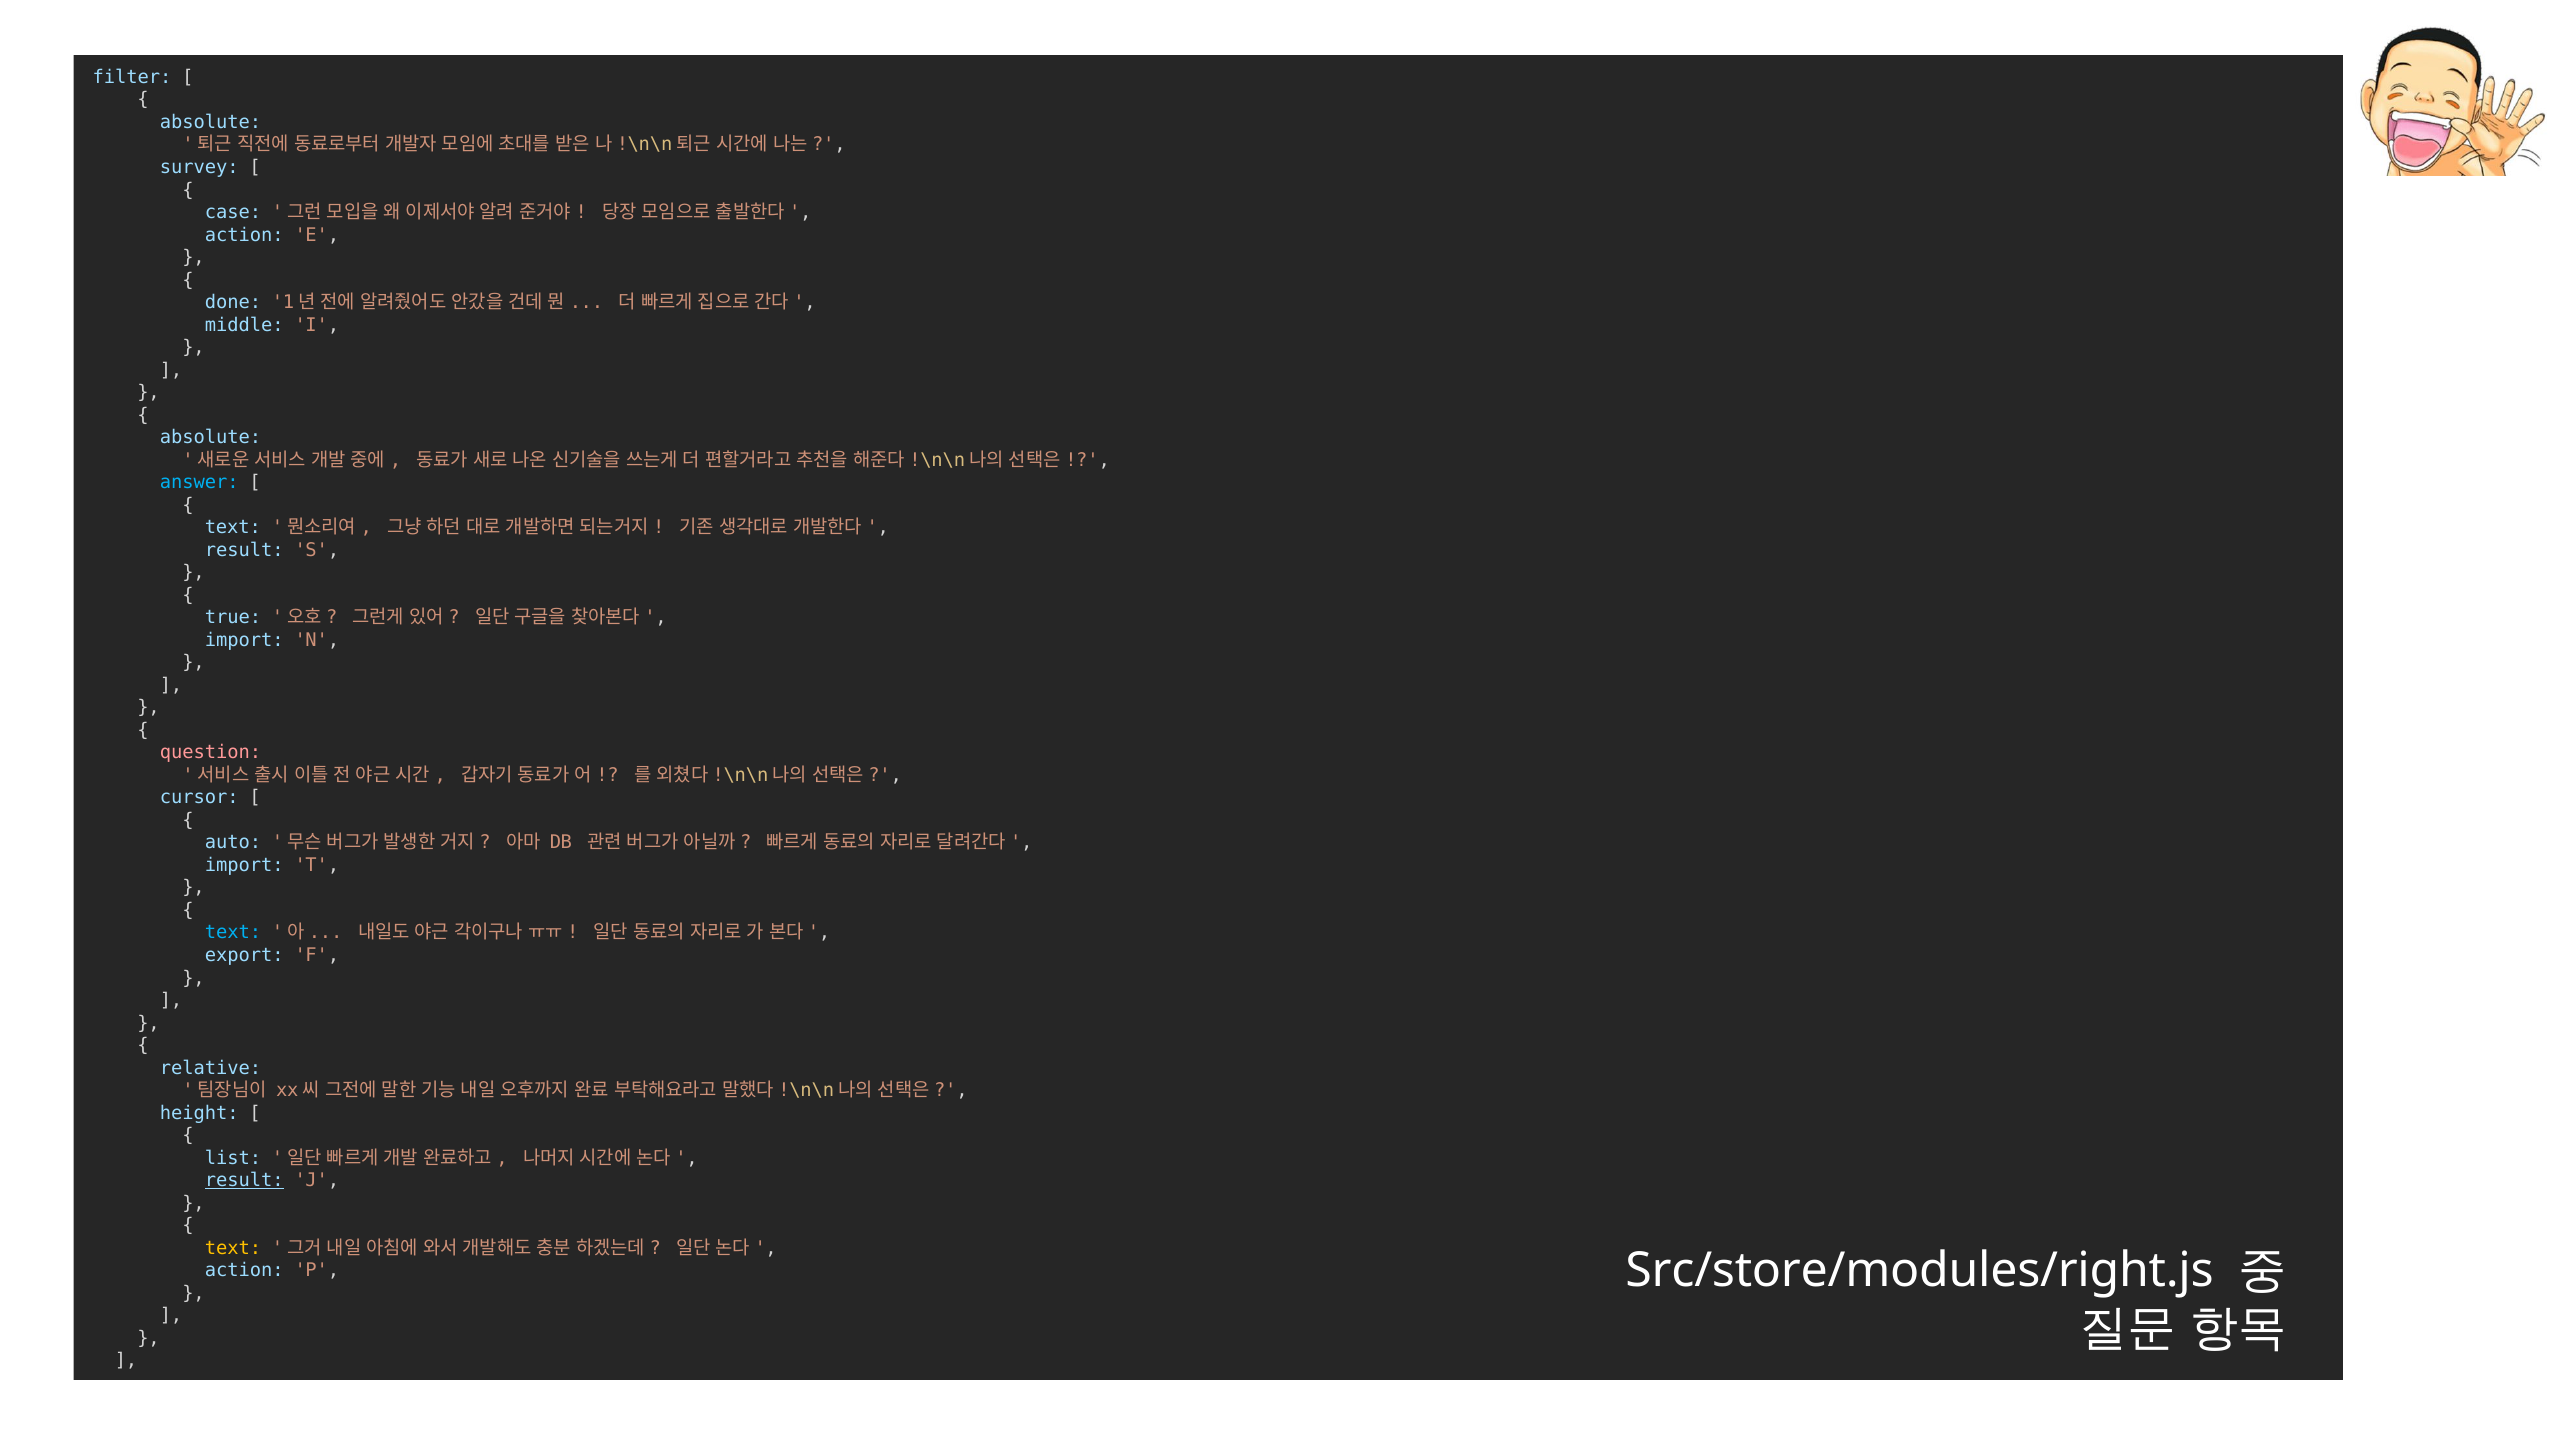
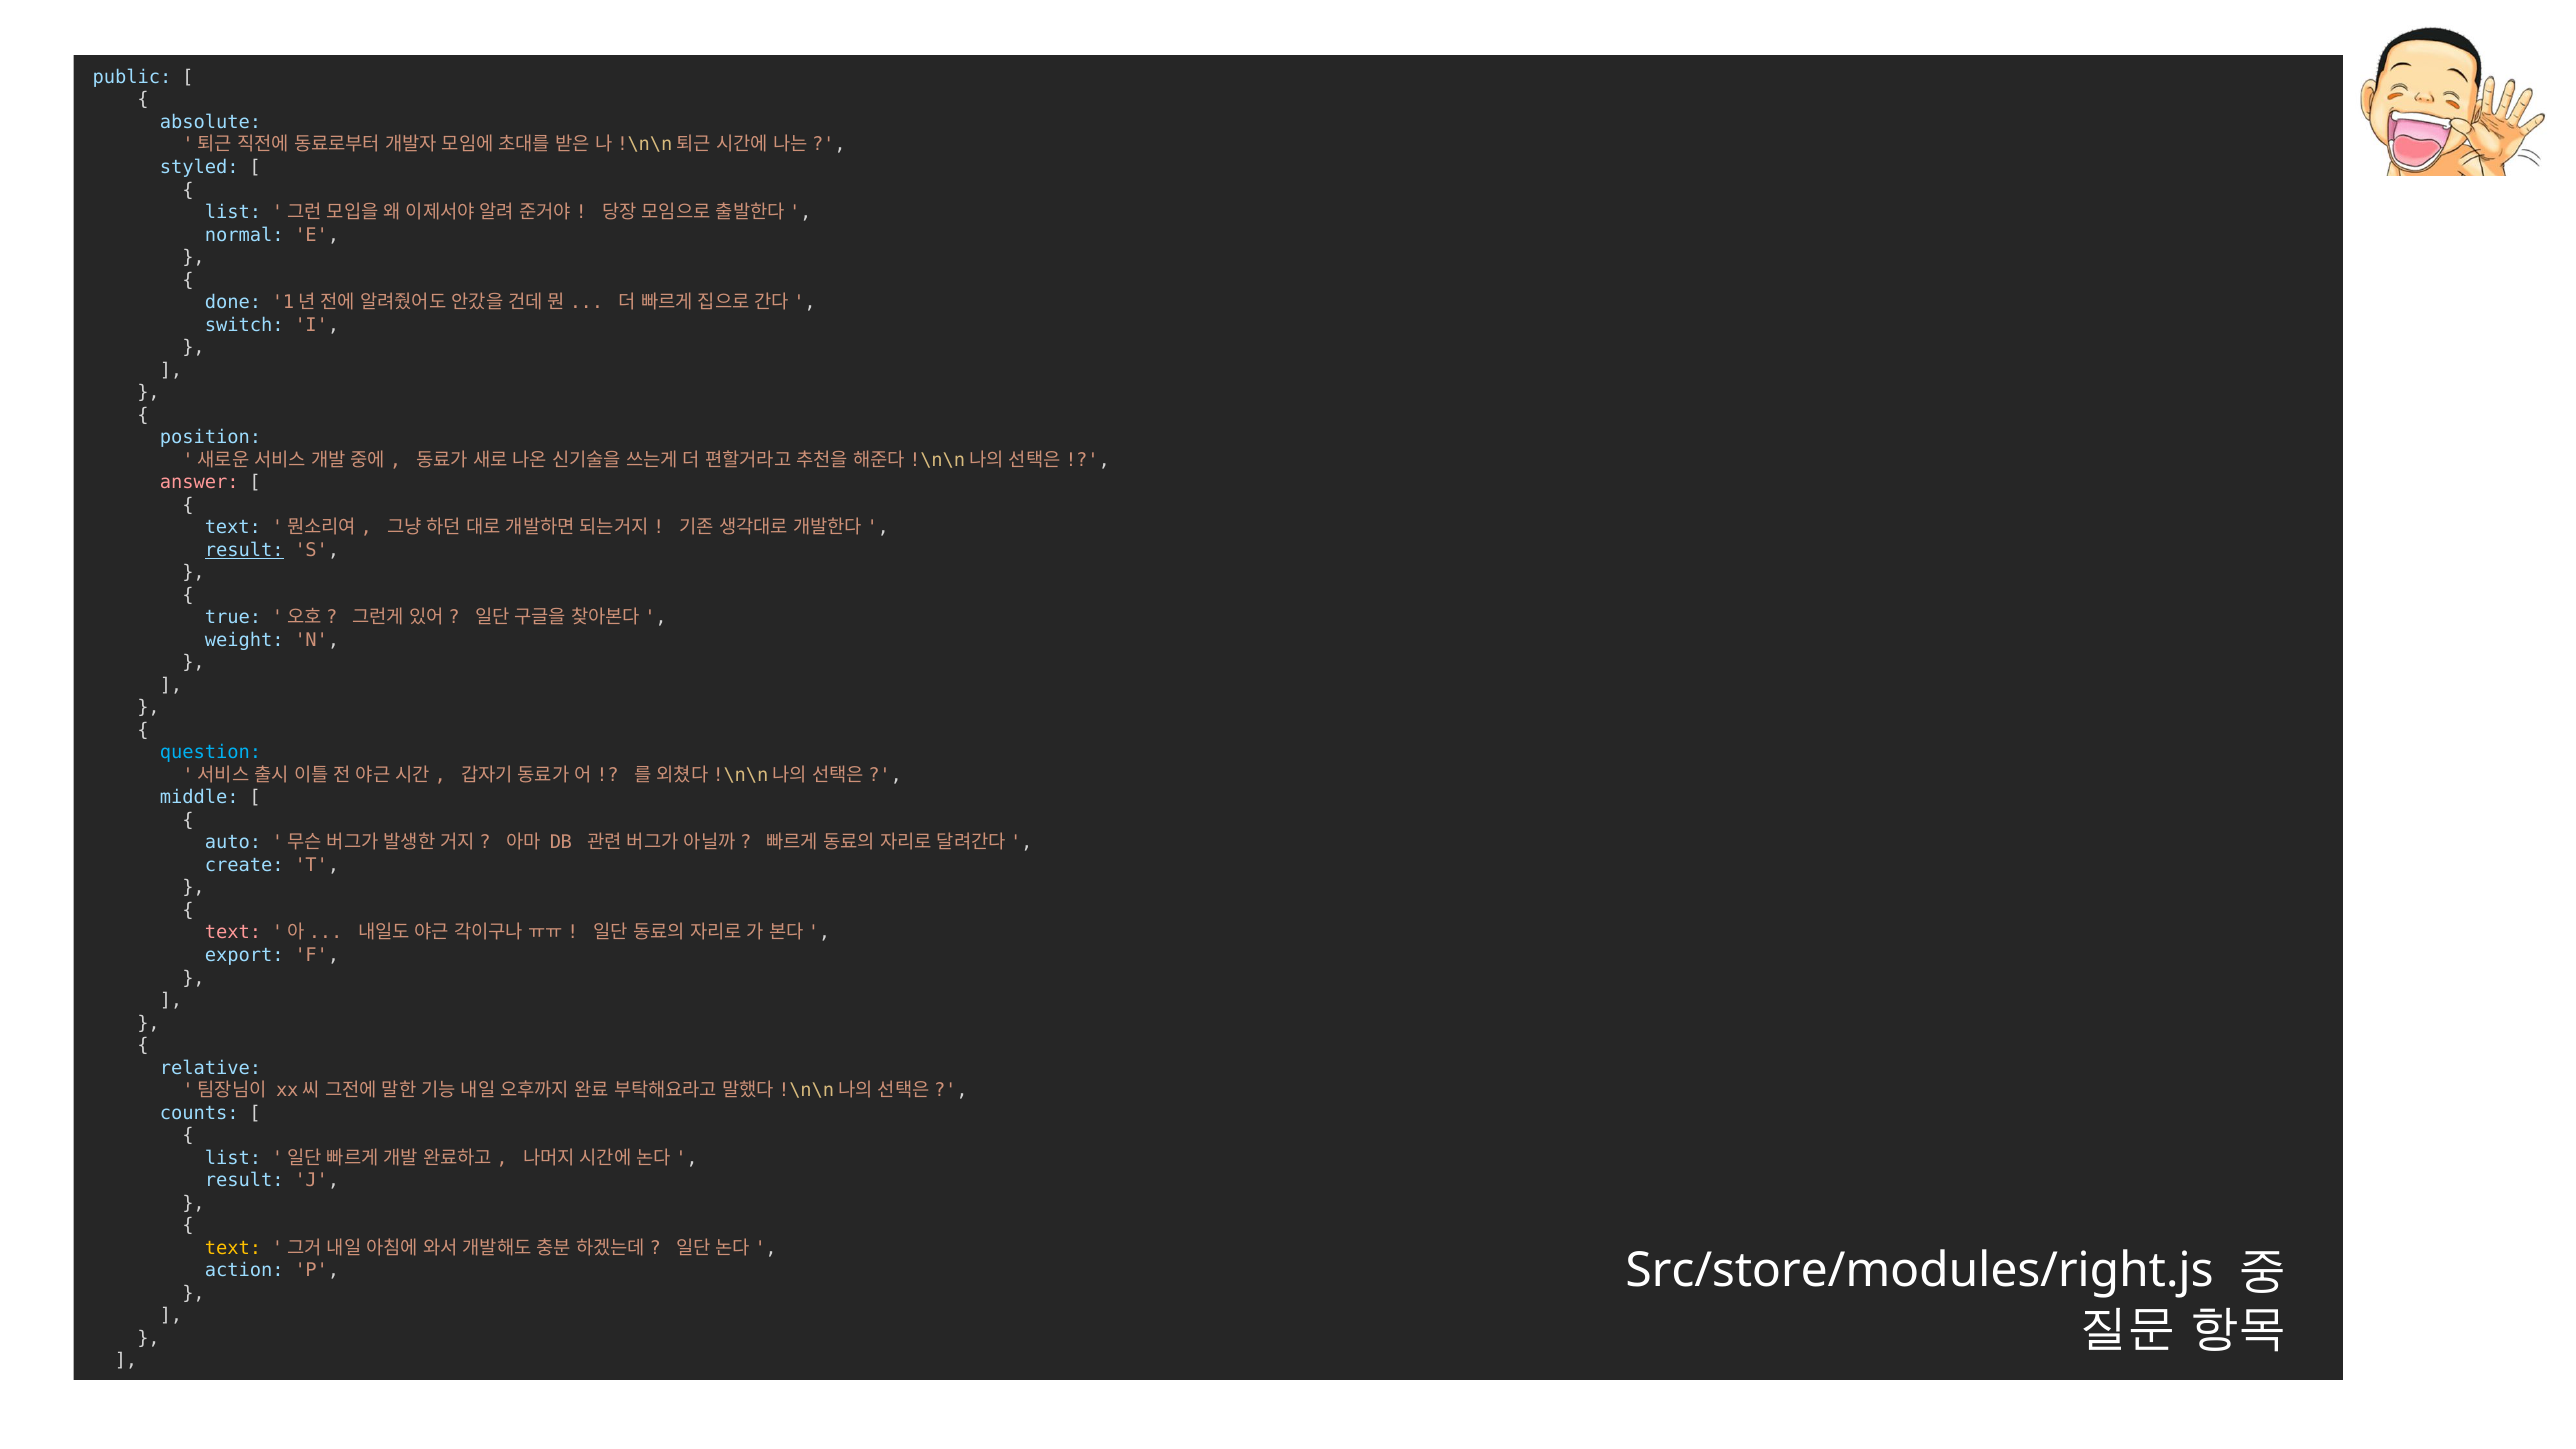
filter: filter -> public
survey: survey -> styled
case at (233, 212): case -> list
action at (244, 235): action -> normal
middle: middle -> switch
absolute at (211, 437): absolute -> position
answer colour: light blue -> pink
result at (244, 550) underline: none -> present
import at (244, 640): import -> weight
question colour: pink -> light blue
cursor: cursor -> middle
import at (244, 865): import -> create
text at (233, 933) colour: light blue -> pink
height: height -> counts
result at (244, 1180) underline: present -> none
